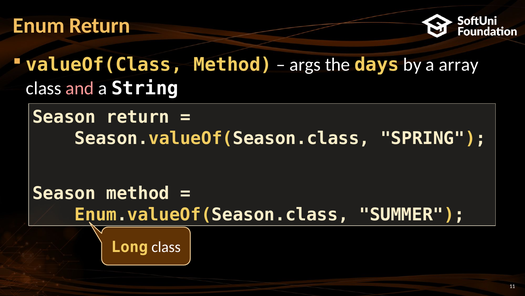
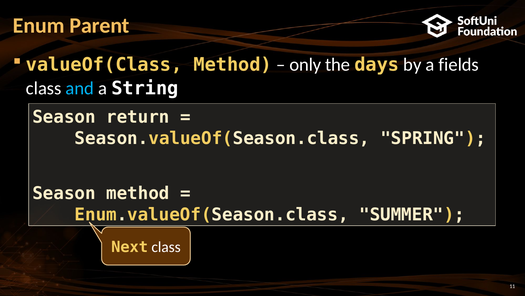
Enum Return: Return -> Parent
args: args -> only
array: array -> fields
and colour: pink -> light blue
Long: Long -> Next
